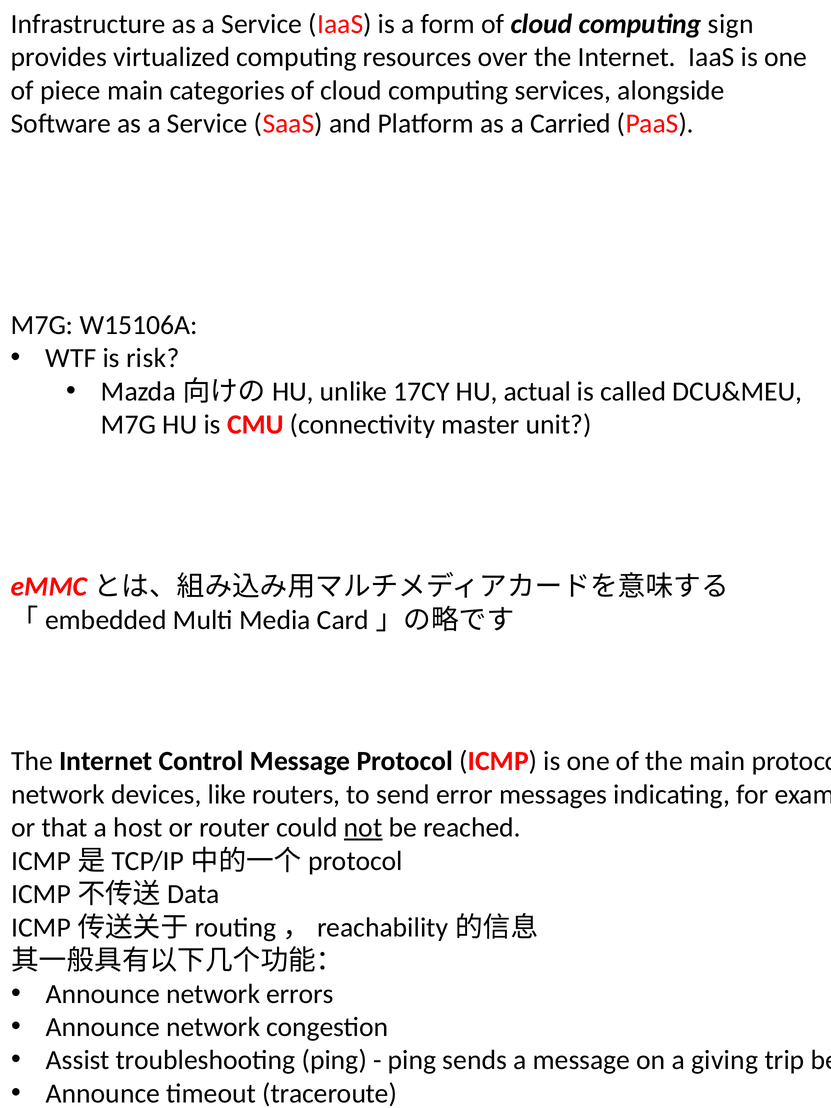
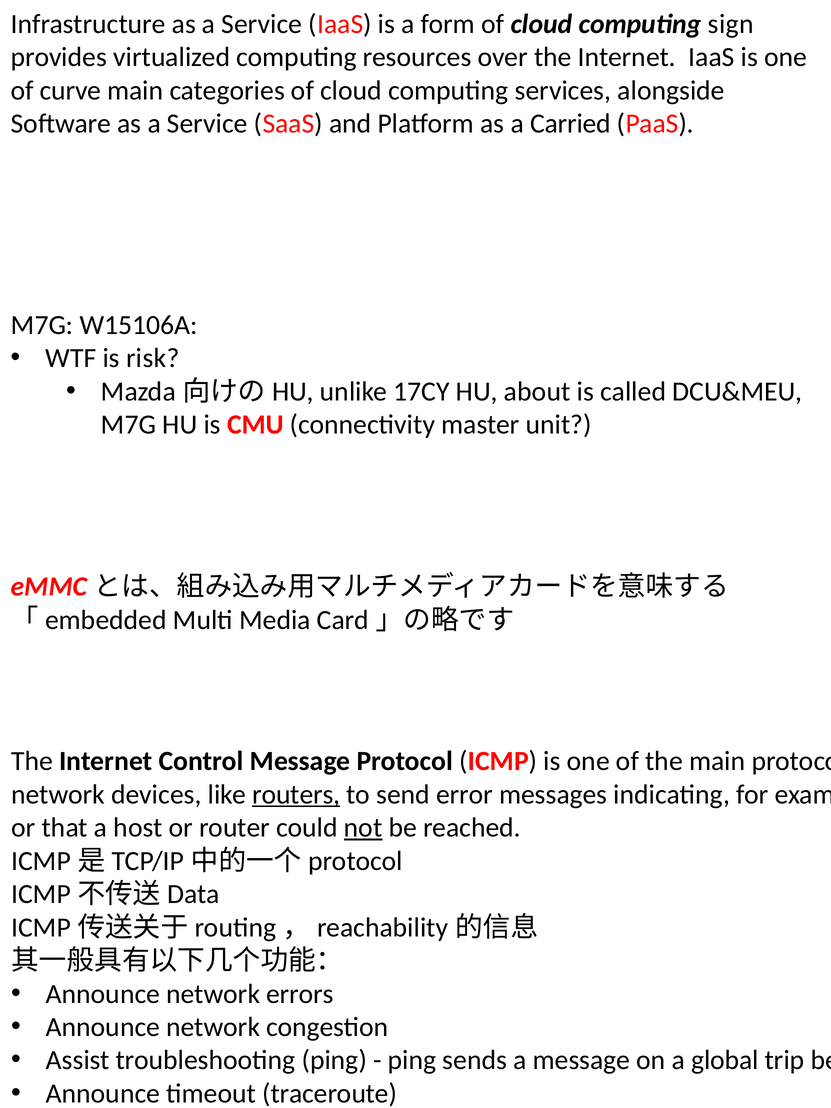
piece: piece -> curve
actual: actual -> about
routers underline: none -> present
giving: giving -> global
